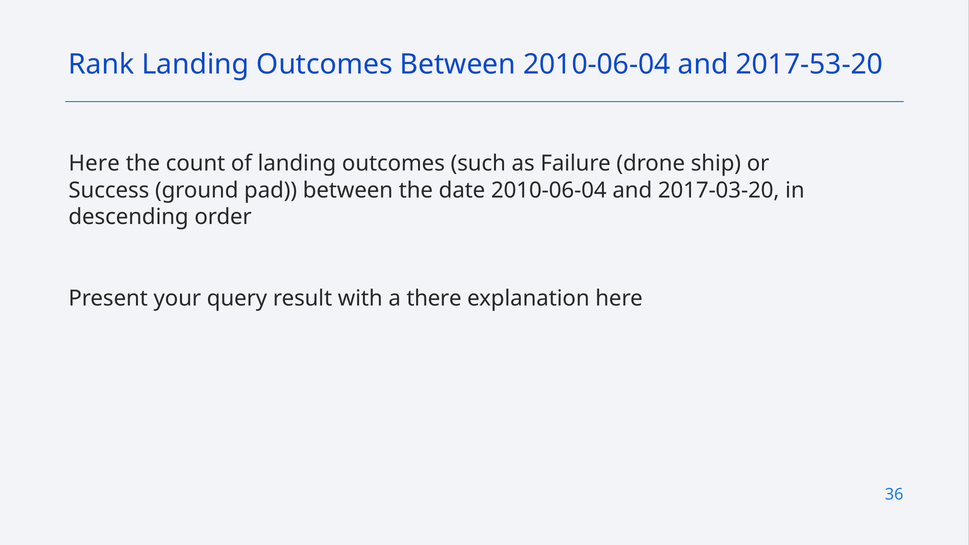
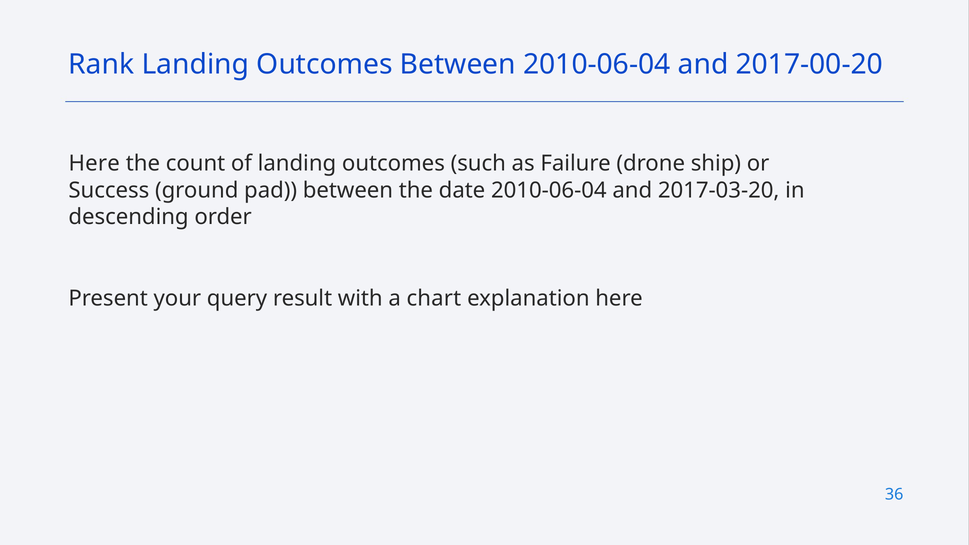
2017-53-20: 2017-53-20 -> 2017-00-20
there: there -> chart
